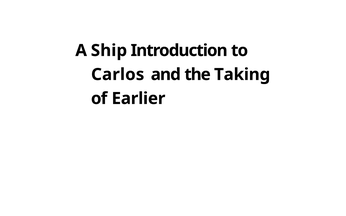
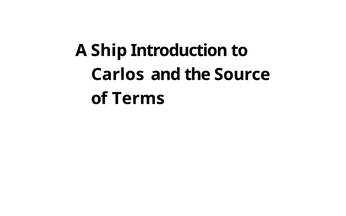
Taking: Taking -> Source
Earlier: Earlier -> Terms
